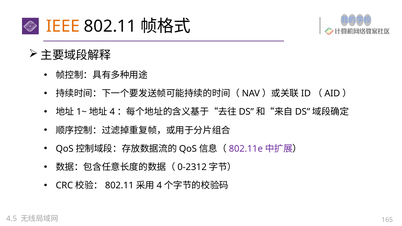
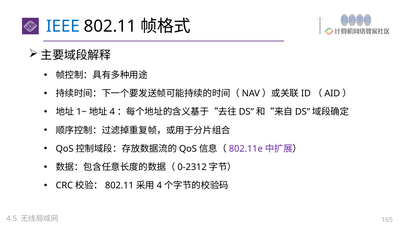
IEEE colour: orange -> blue
